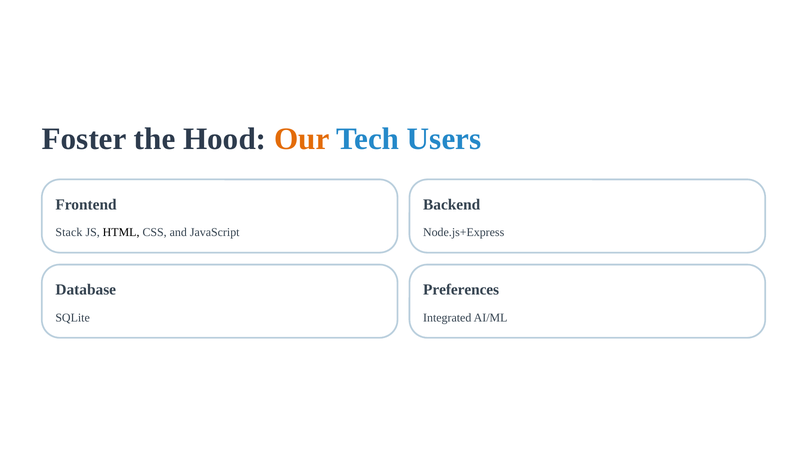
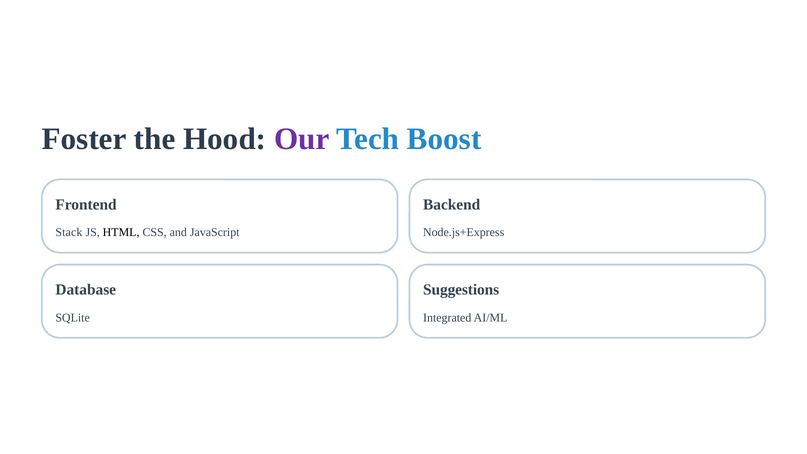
Our colour: orange -> purple
Users: Users -> Boost
Preferences: Preferences -> Suggestions
